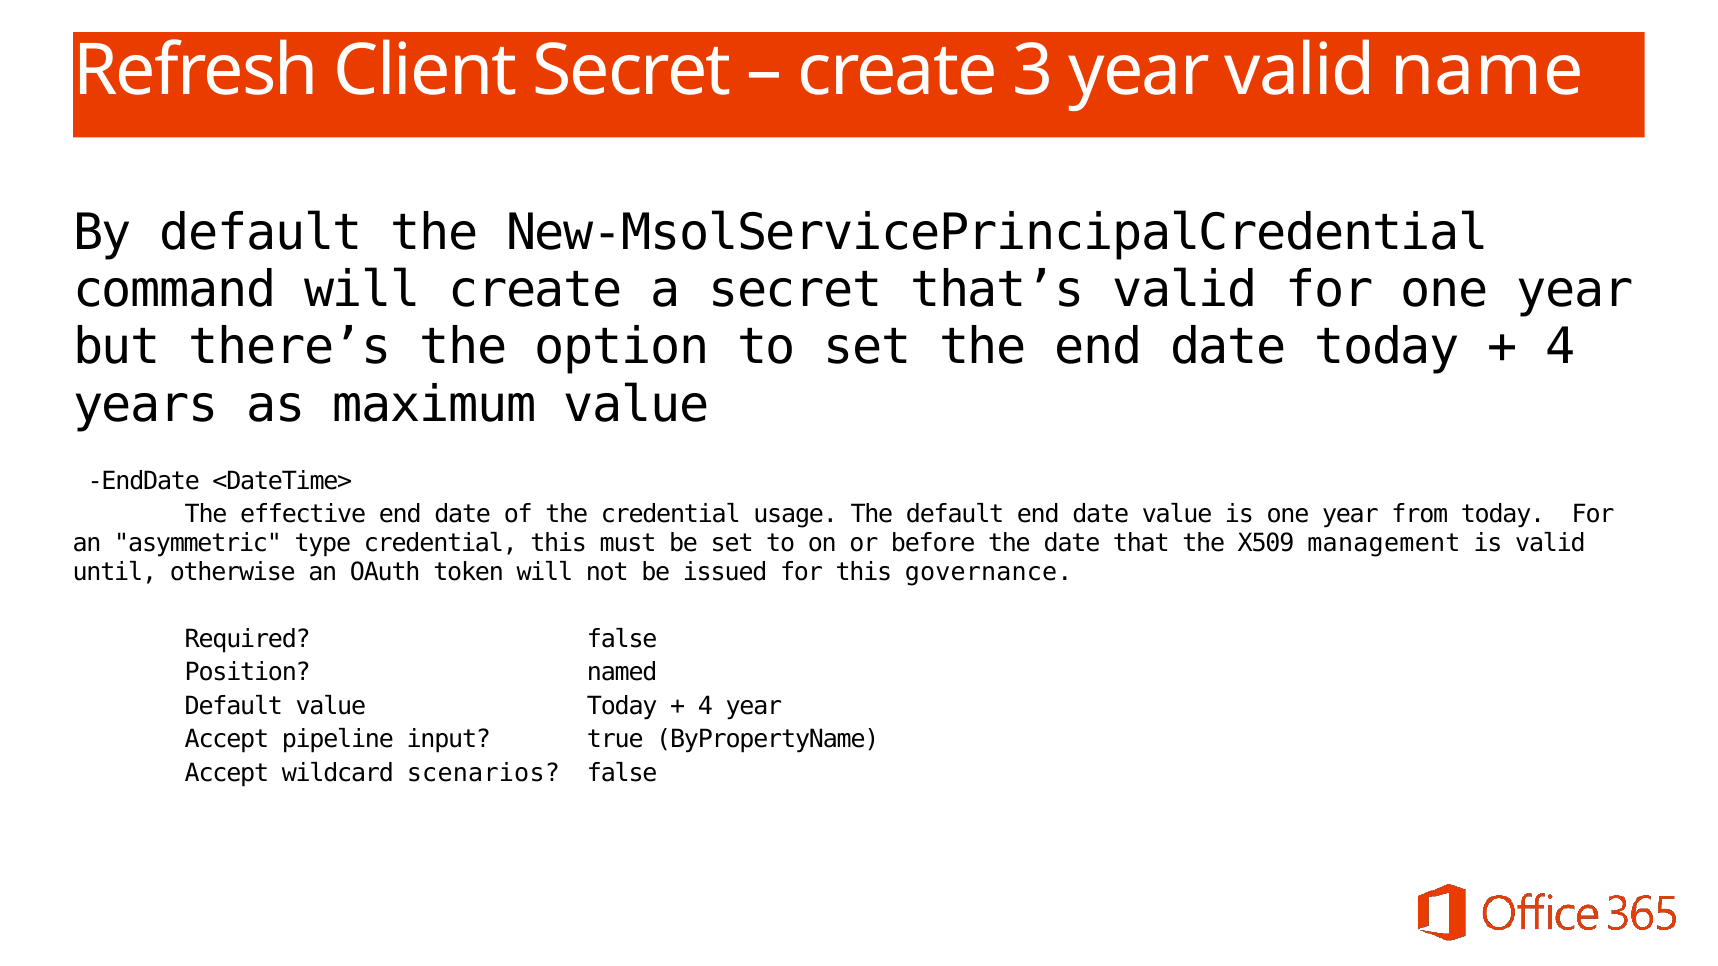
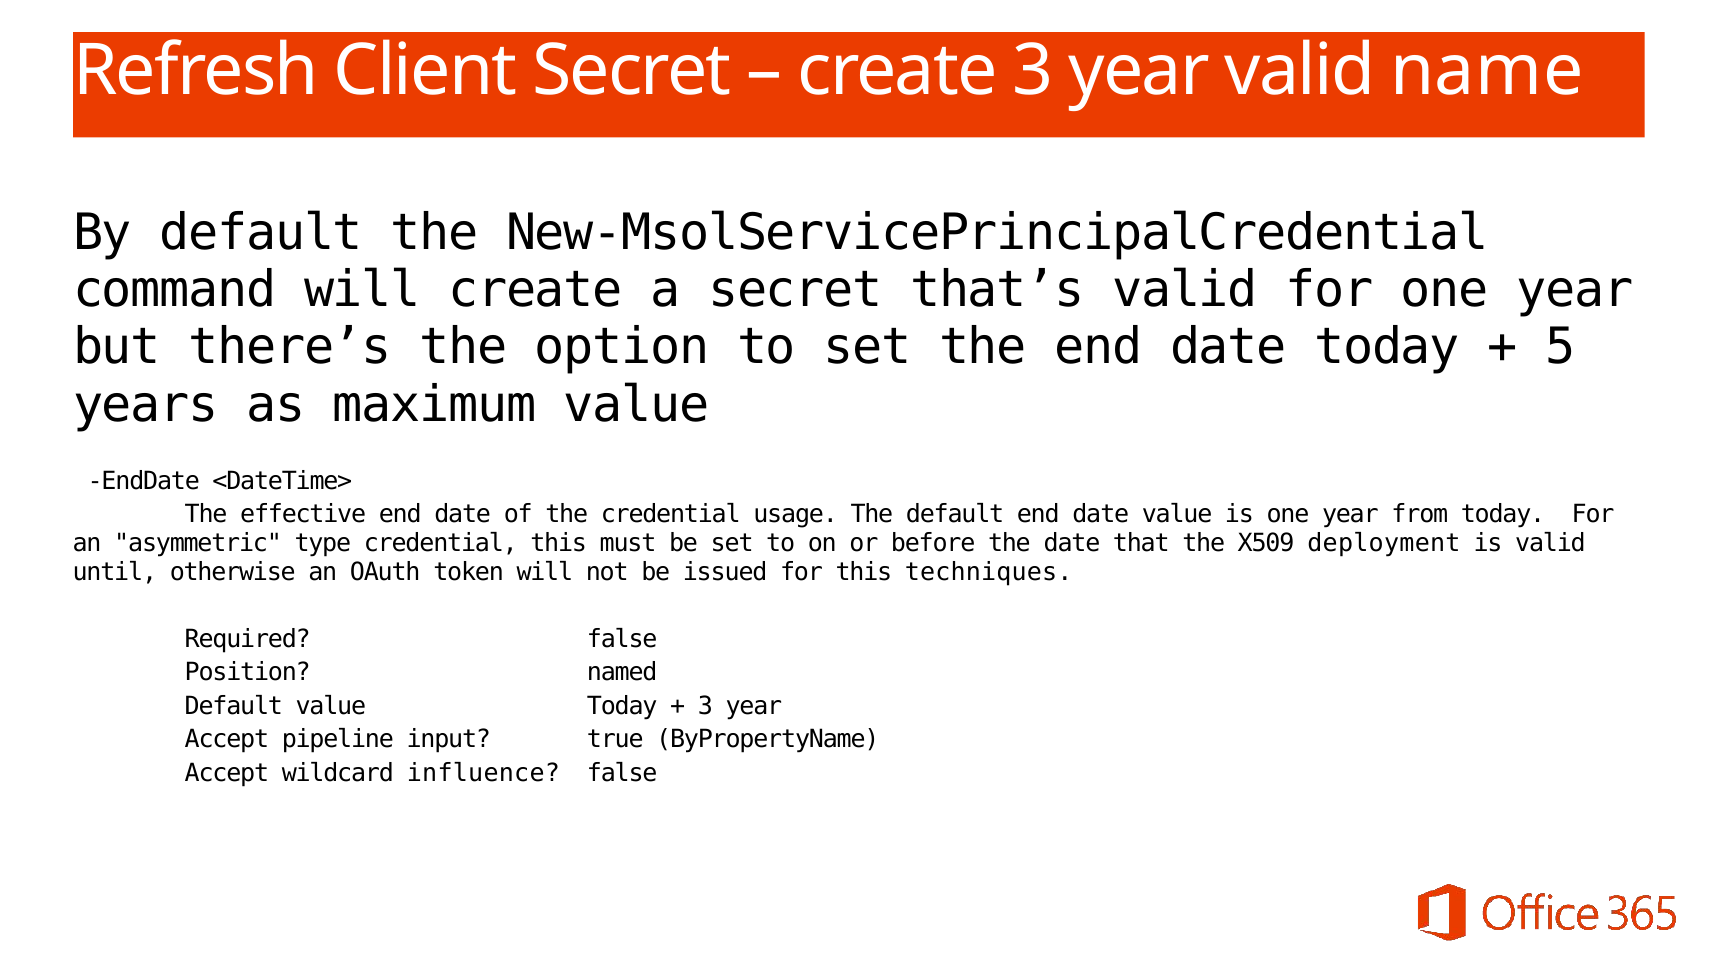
4 at (1560, 348): 4 -> 5
management: management -> deployment
governance: governance -> techniques
4 at (705, 707): 4 -> 3
scenarios: scenarios -> influence
